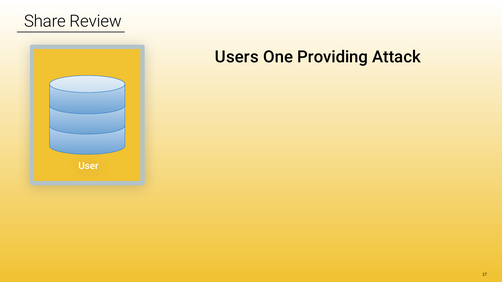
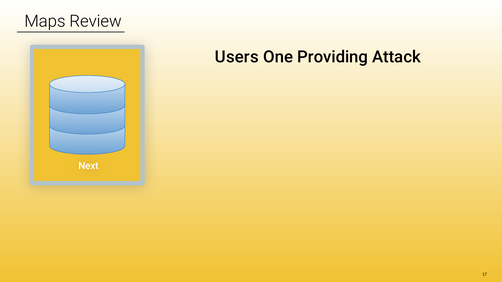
Share: Share -> Maps
User: User -> Next
